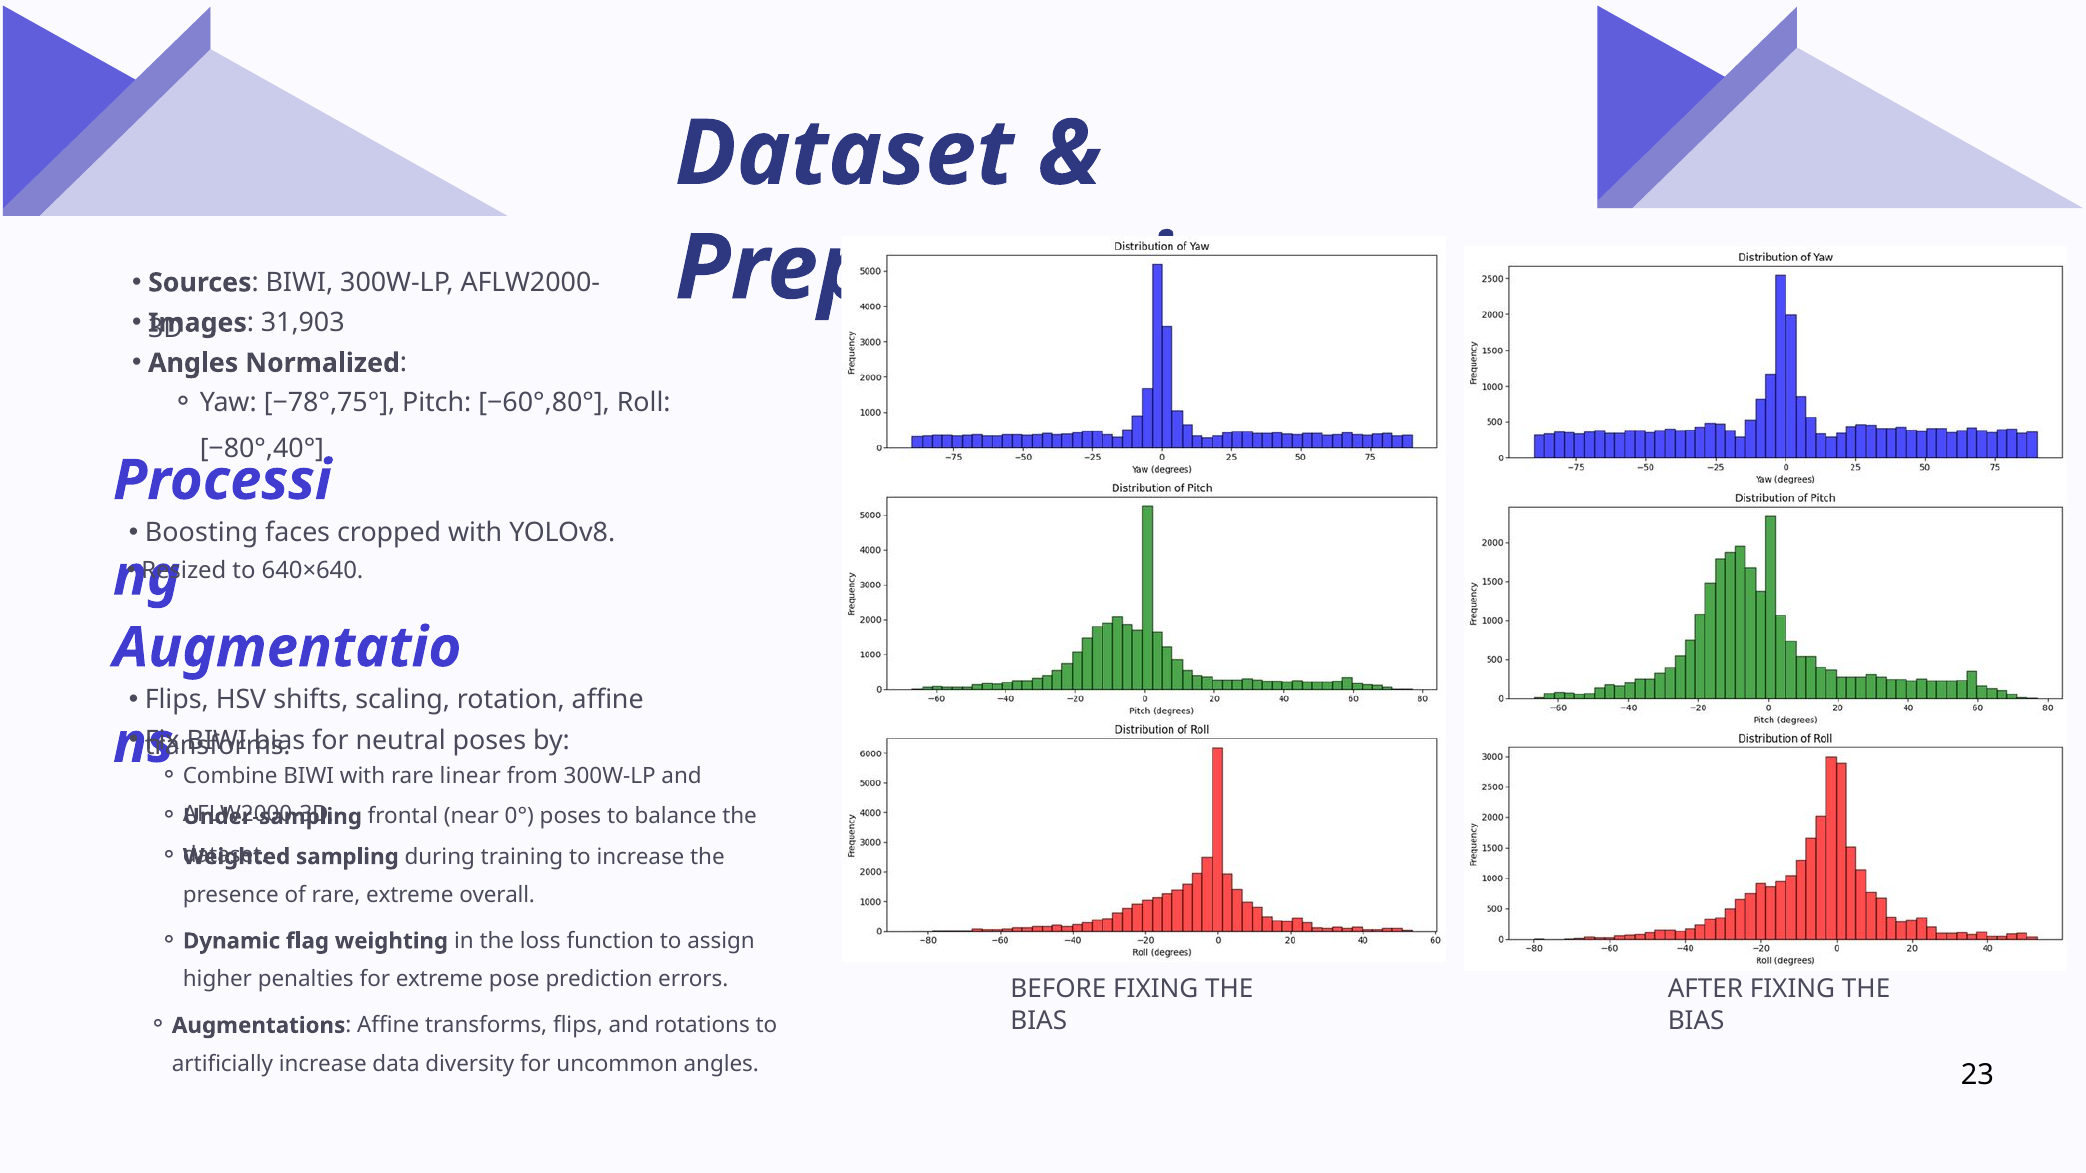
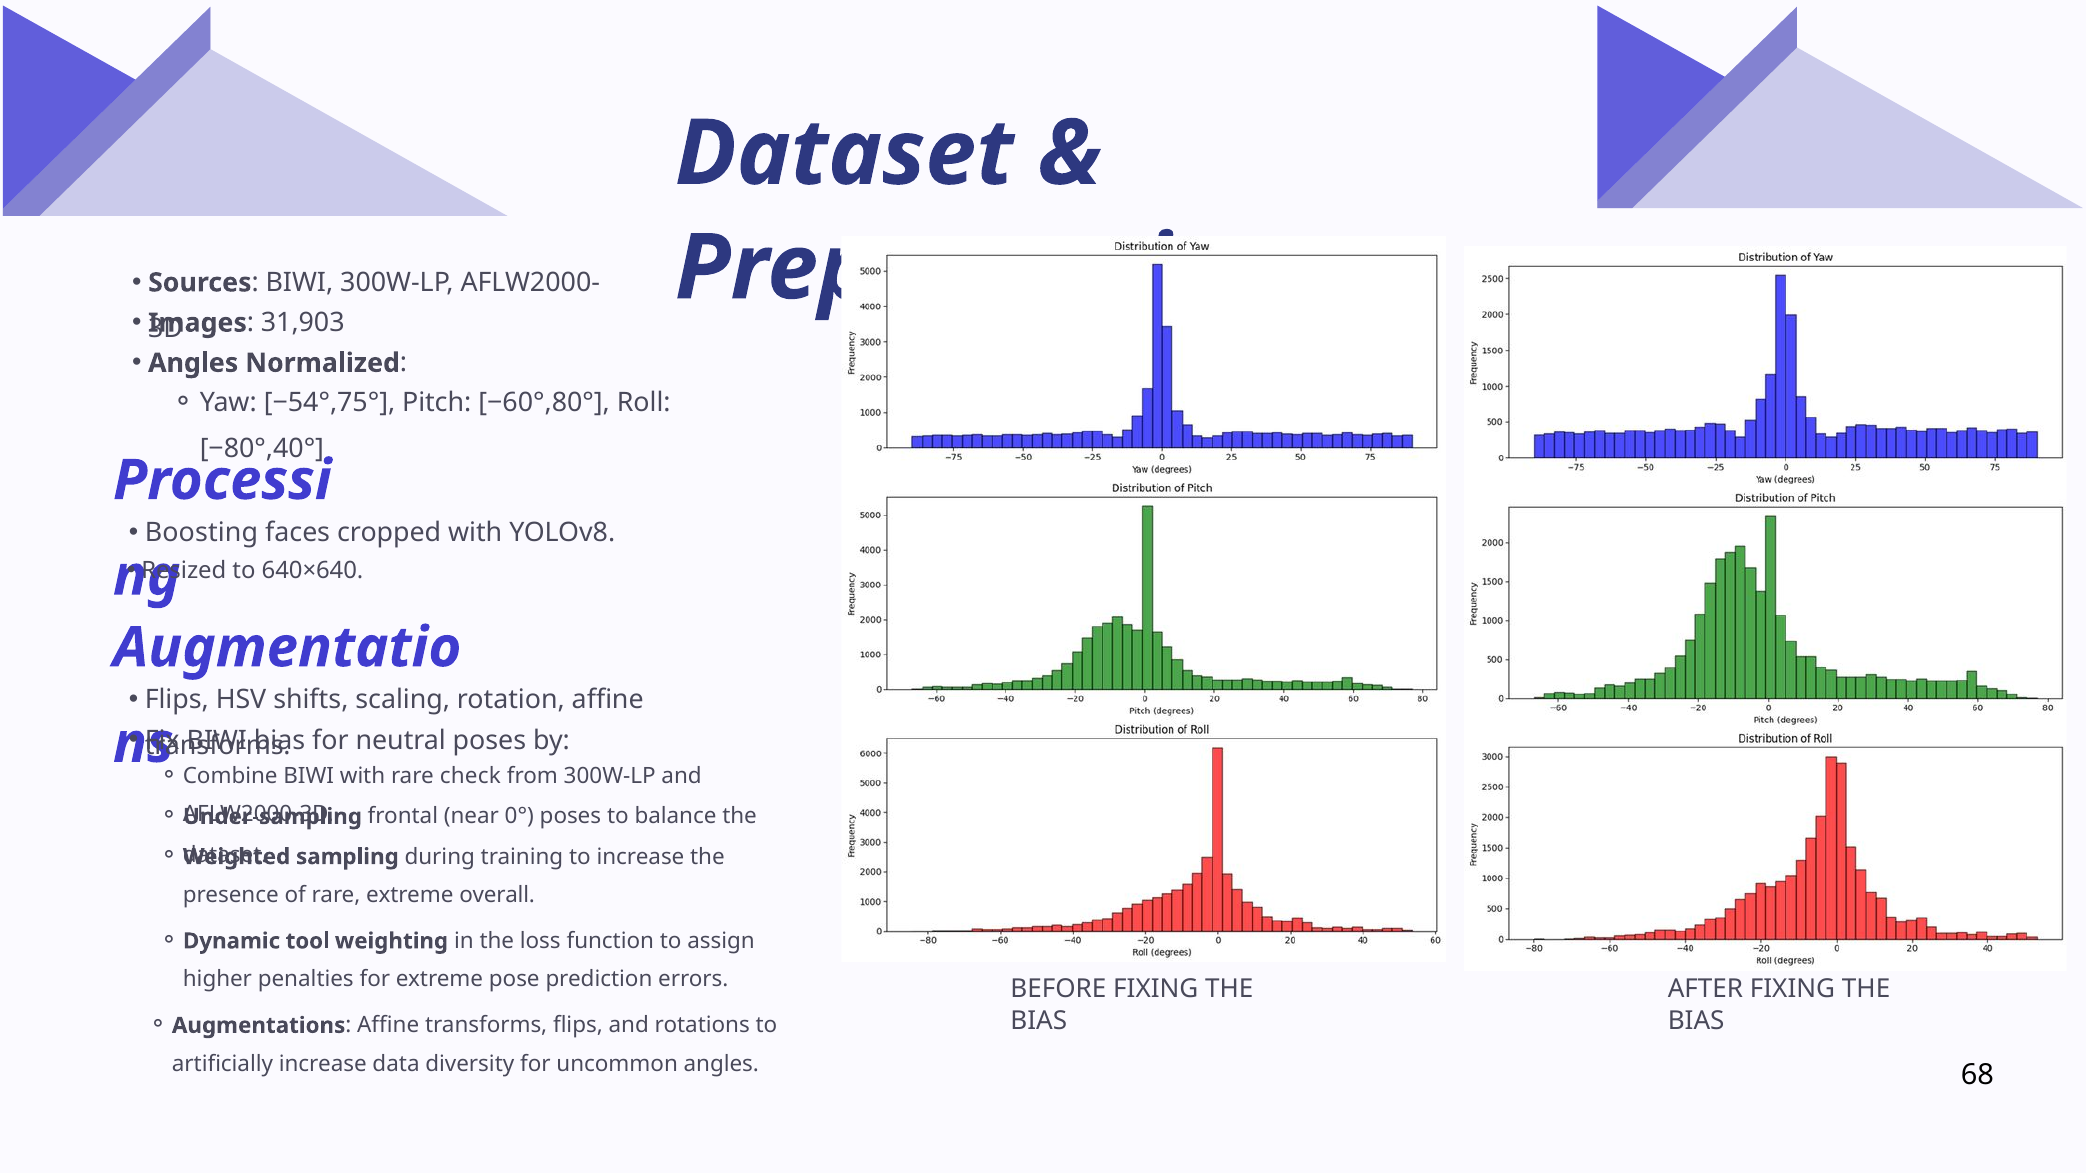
−78°,75°: −78°,75° -> −54°,75°
linear: linear -> check
flag: flag -> tool
23: 23 -> 68
